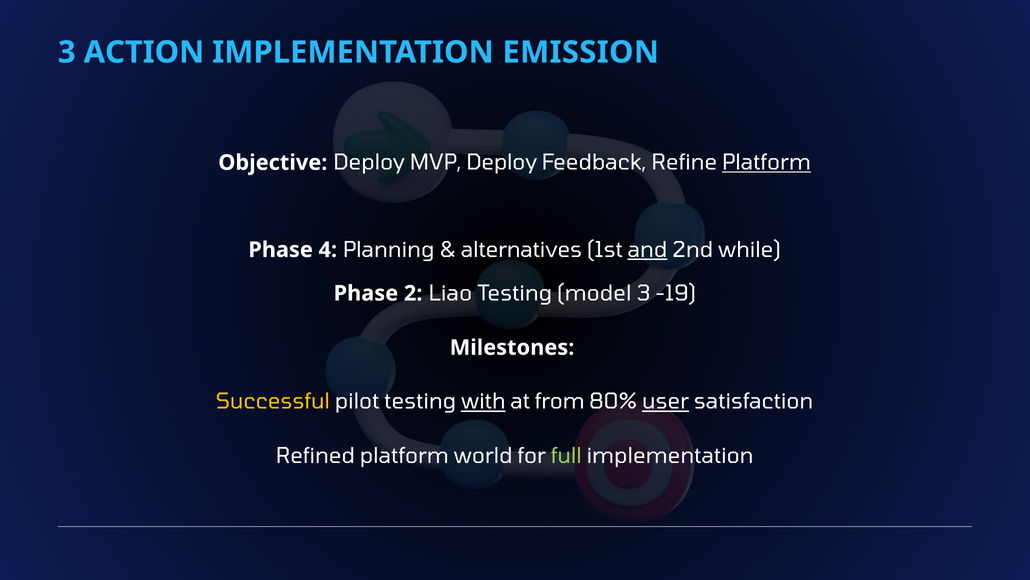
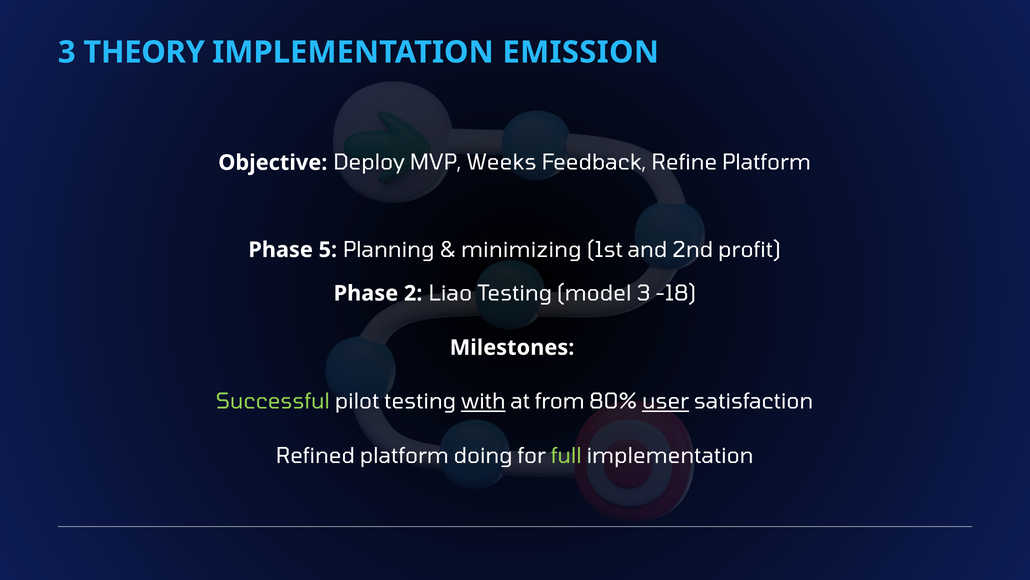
ACTION: ACTION -> THEORY
MVP Deploy: Deploy -> Weeks
Platform at (766, 163) underline: present -> none
4: 4 -> 5
alternatives: alternatives -> minimizing
and underline: present -> none
while: while -> profit
-19: -19 -> -18
Successful colour: yellow -> light green
world: world -> doing
